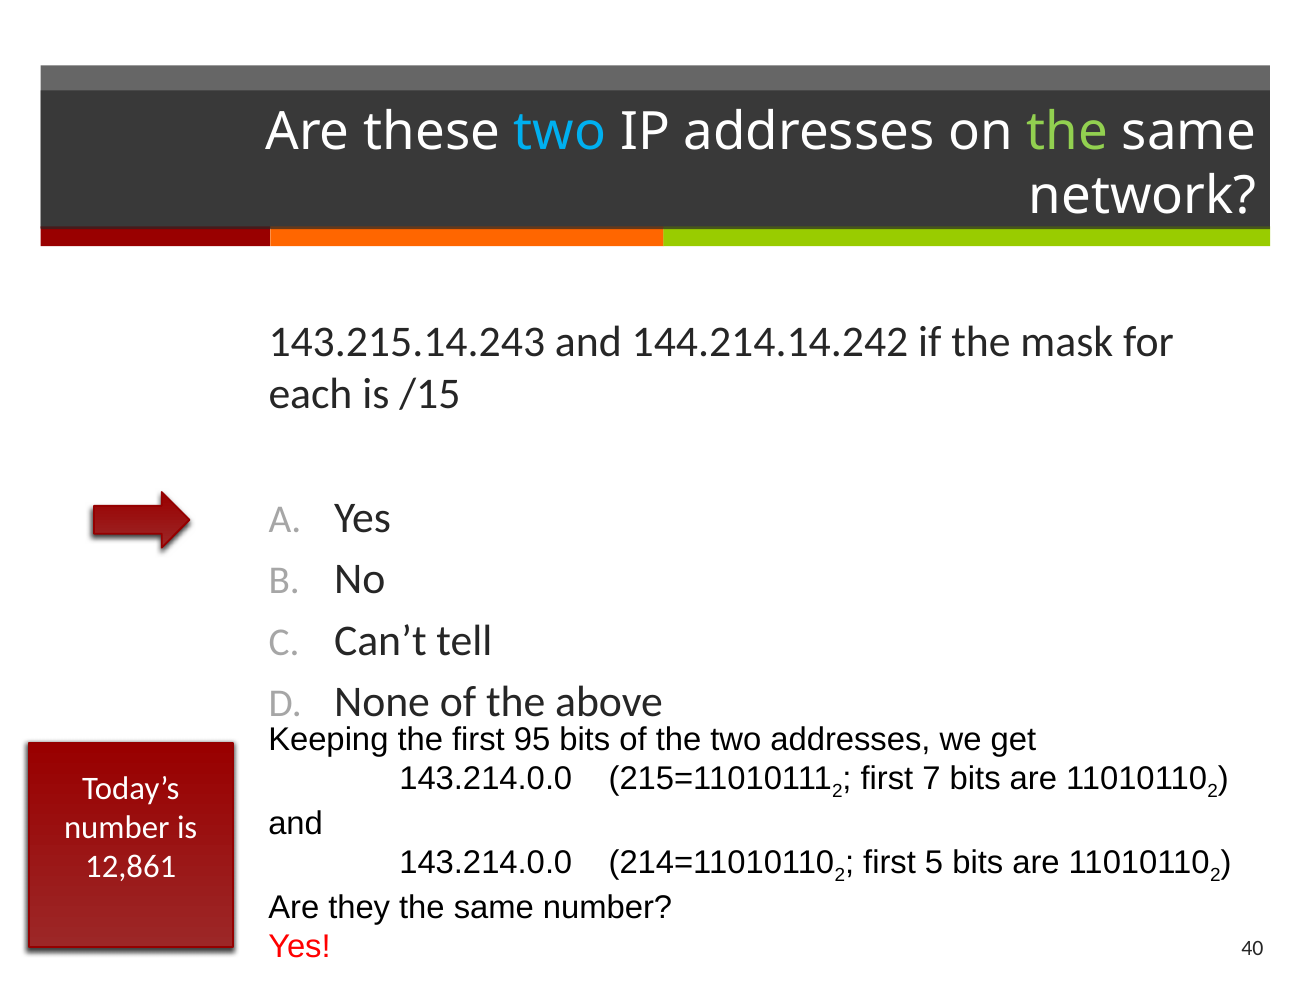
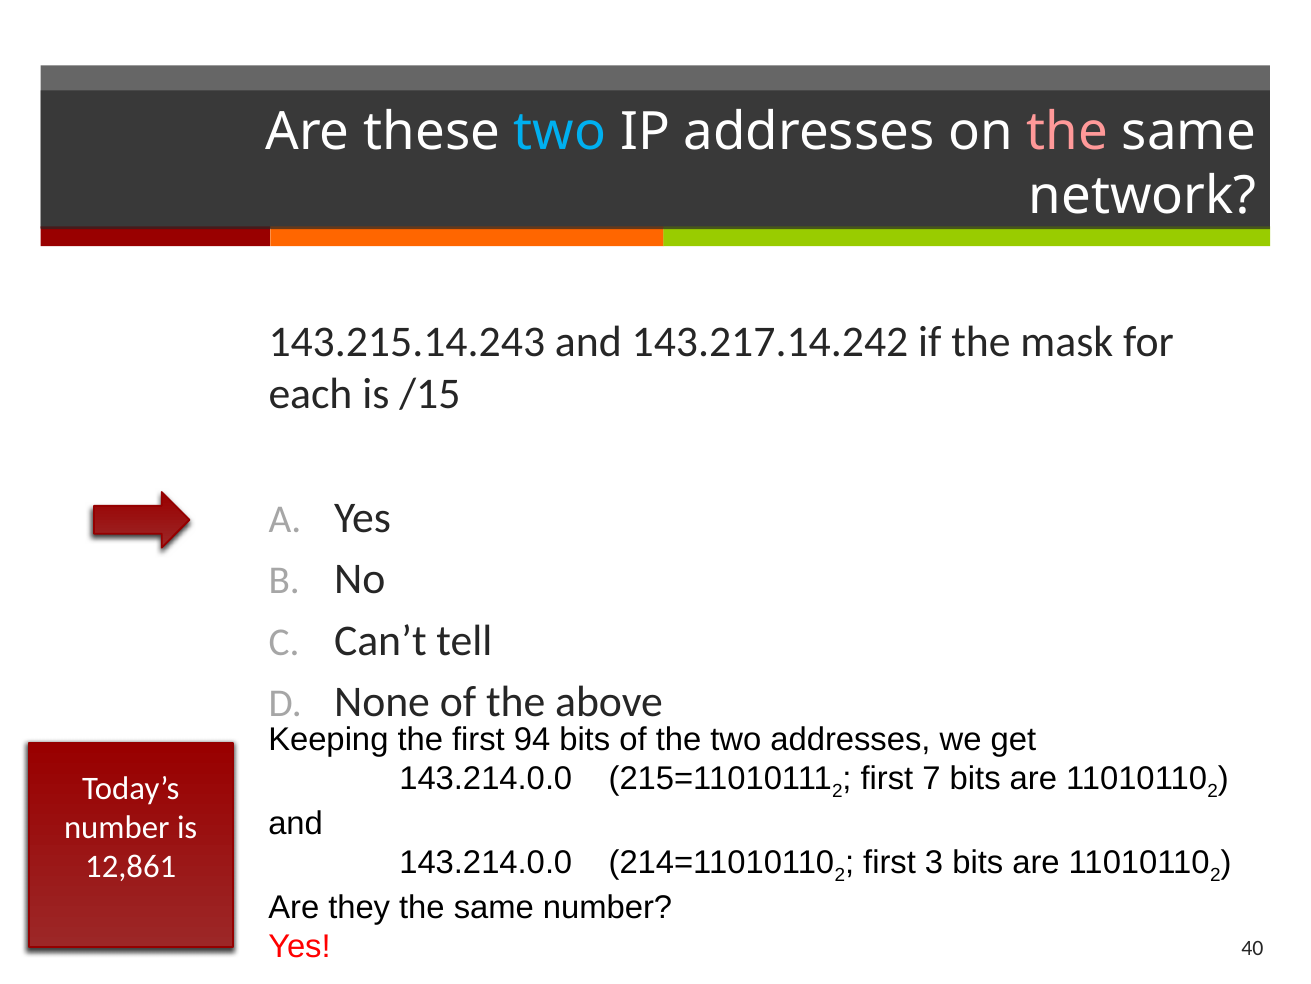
the at (1067, 132) colour: light green -> pink
144.214.14.242: 144.214.14.242 -> 143.217.14.242
95: 95 -> 94
5: 5 -> 3
